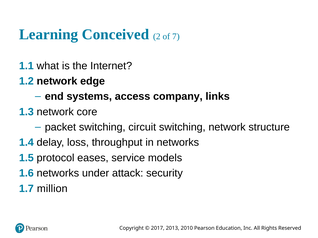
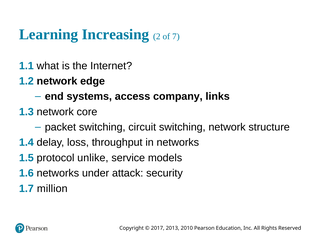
Conceived: Conceived -> Increasing
eases: eases -> unlike
